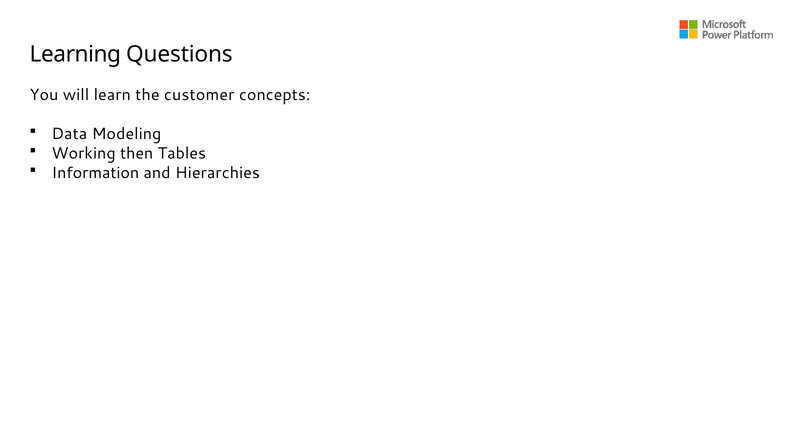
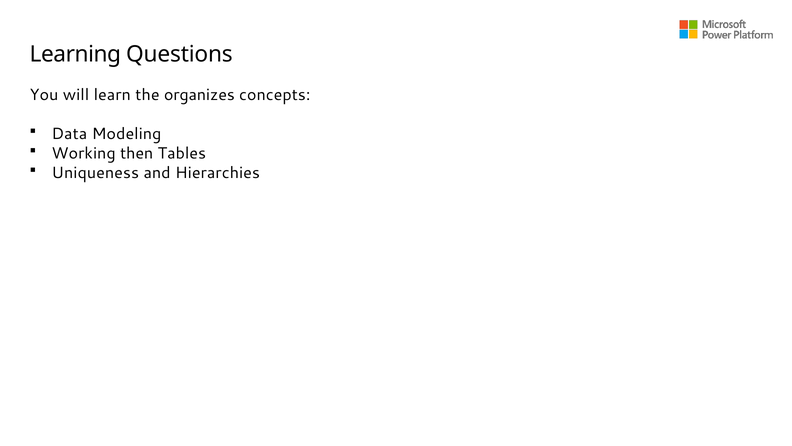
customer: customer -> organizes
Information: Information -> Uniqueness
